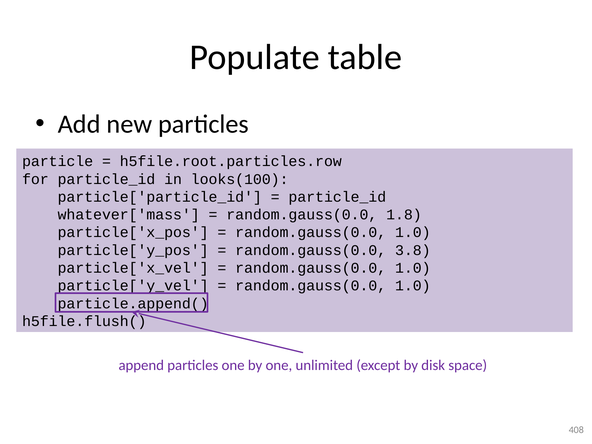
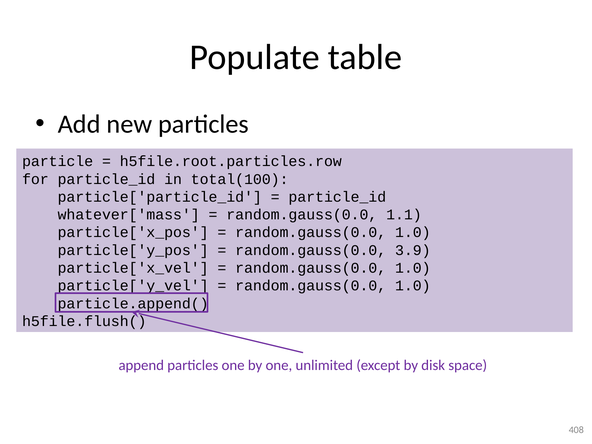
looks(100: looks(100 -> total(100
1.8: 1.8 -> 1.1
3.8: 3.8 -> 3.9
